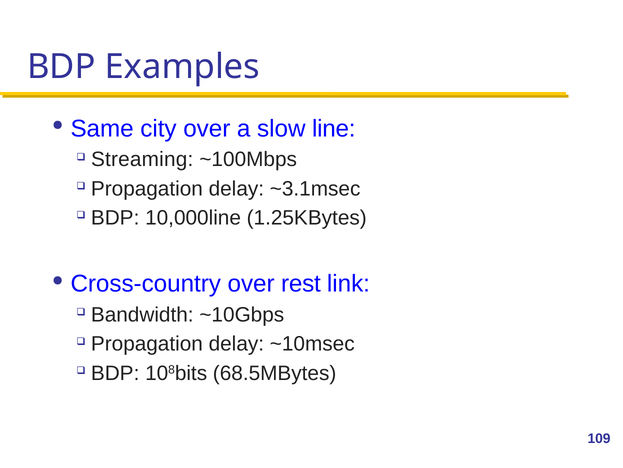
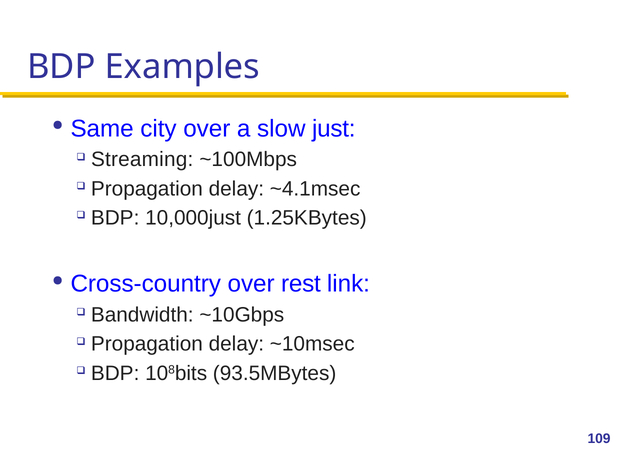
line: line -> just
~3.1msec: ~3.1msec -> ~4.1msec
10,000line: 10,000line -> 10,000just
68.5MBytes: 68.5MBytes -> 93.5MBytes
